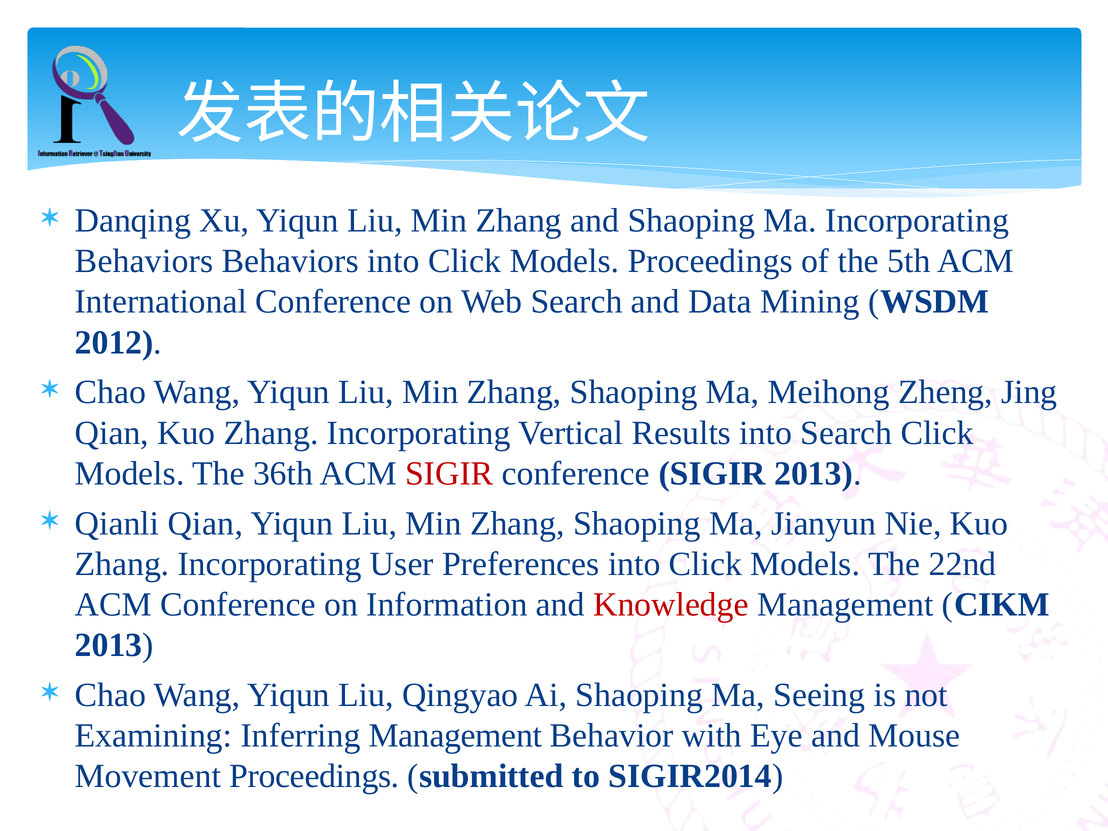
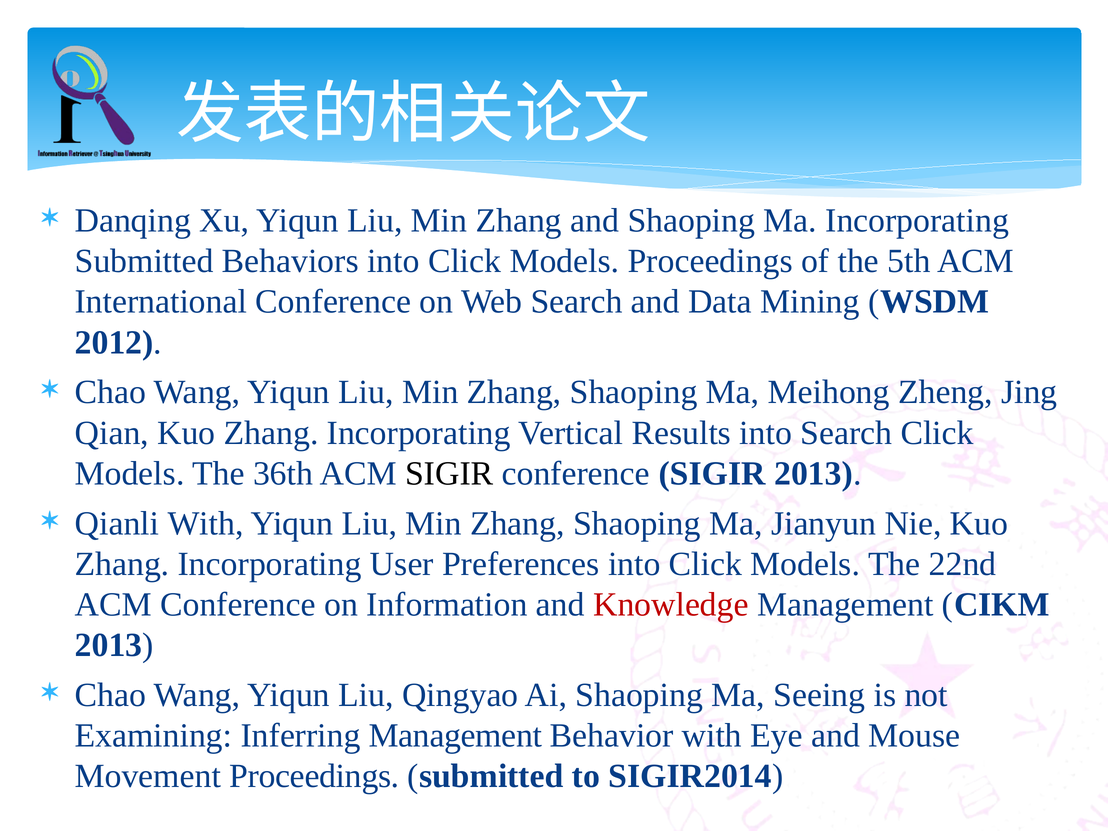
Behaviors at (144, 261): Behaviors -> Submitted
SIGIR at (449, 474) colour: red -> black
Qianli Qian: Qian -> With
